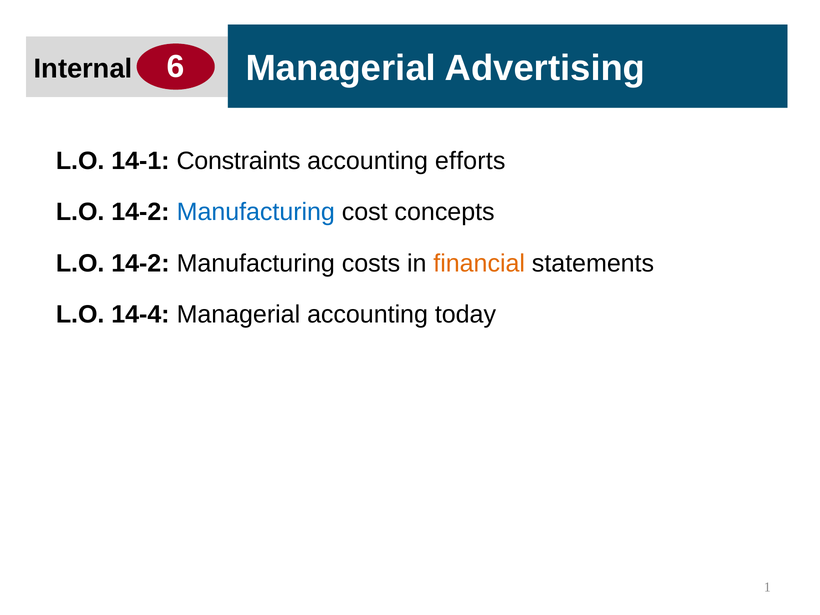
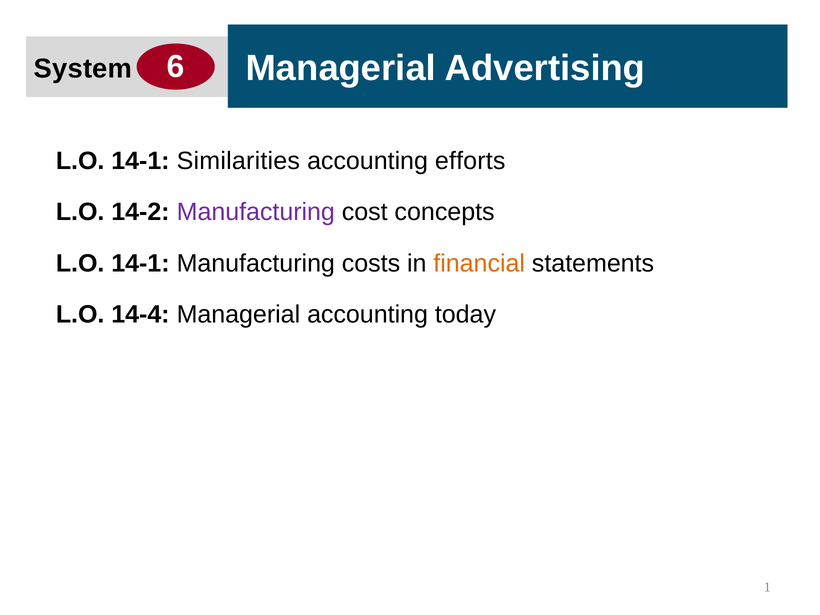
Internal: Internal -> System
Constraints: Constraints -> Similarities
Manufacturing at (256, 212) colour: blue -> purple
14-2 at (140, 263): 14-2 -> 14-1
